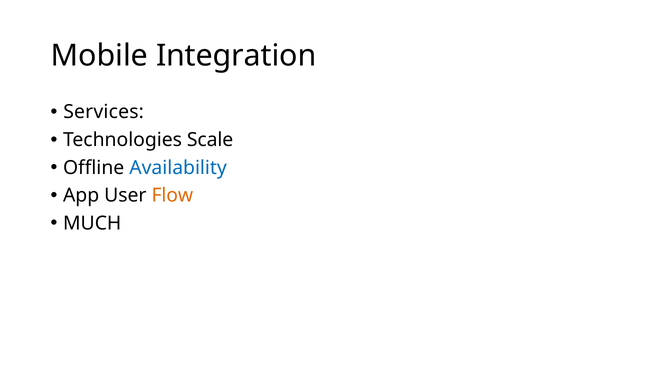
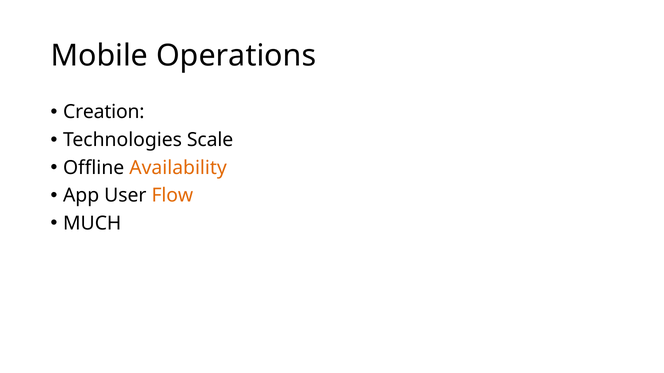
Integration: Integration -> Operations
Services: Services -> Creation
Availability colour: blue -> orange
